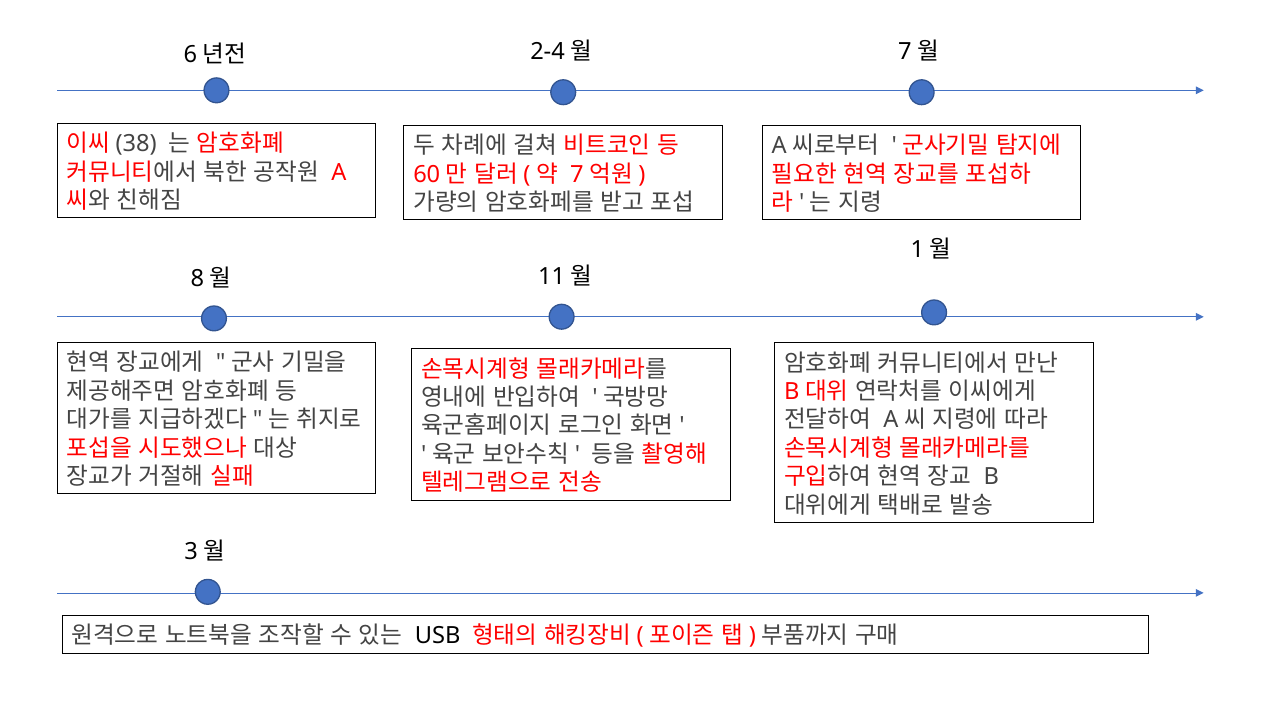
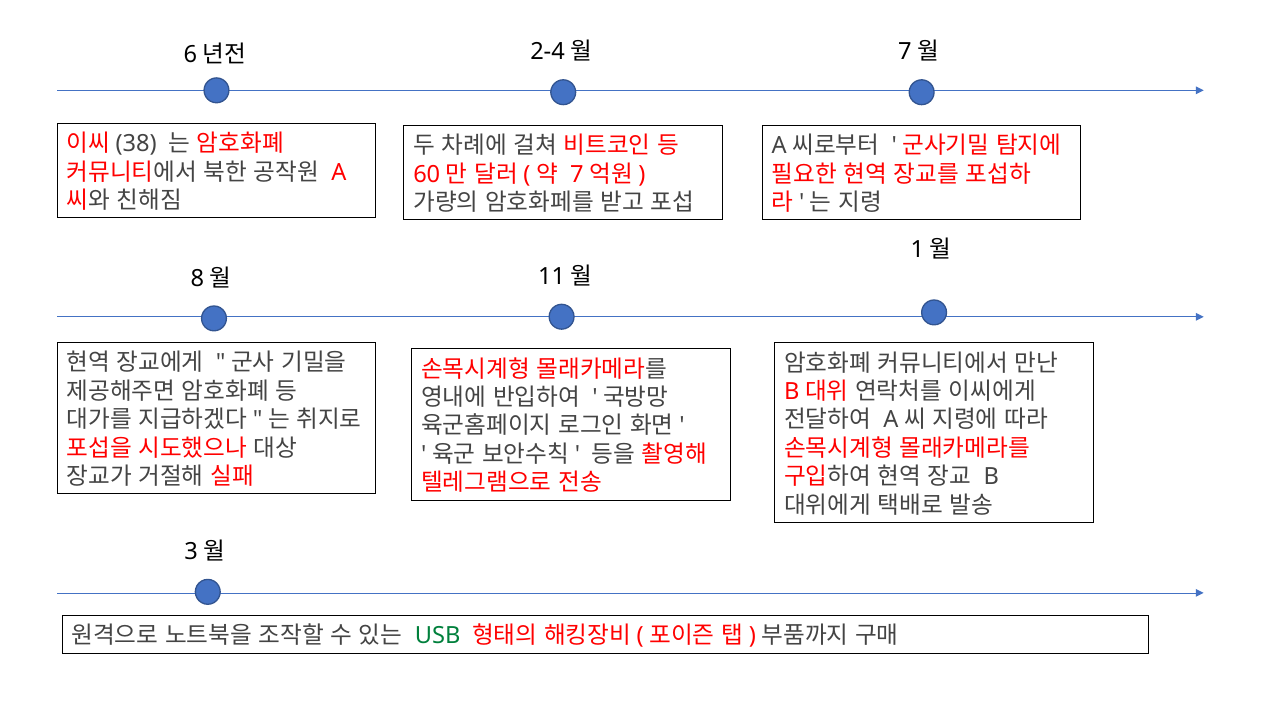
USB colour: black -> green
